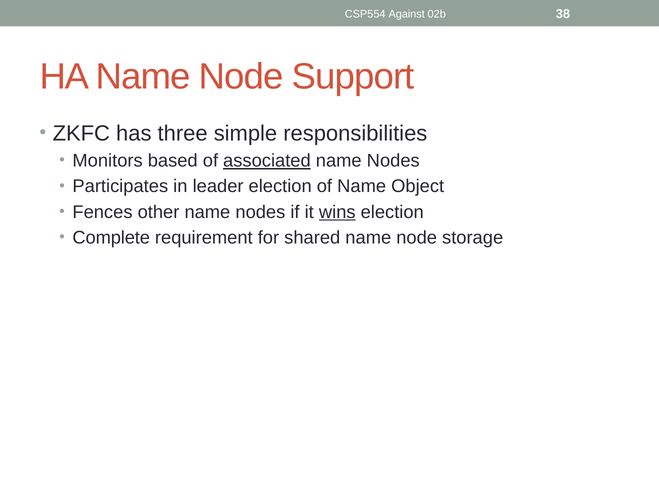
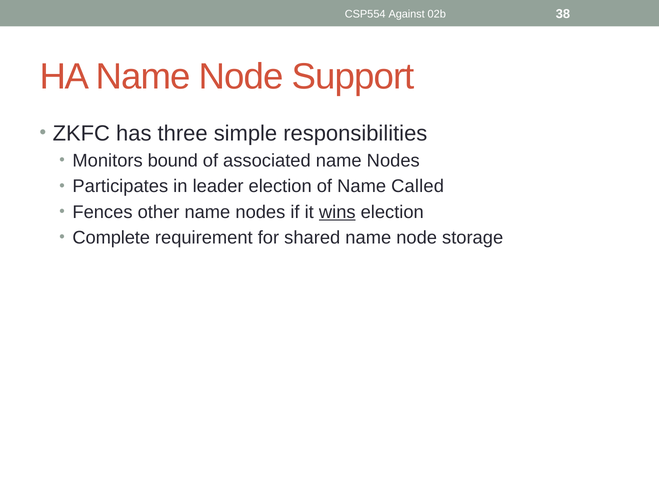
based: based -> bound
associated underline: present -> none
Object: Object -> Called
